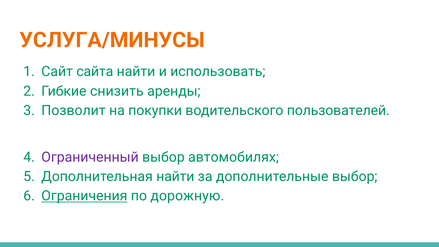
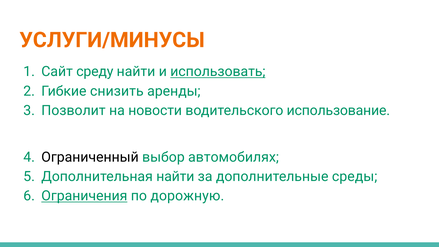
УСЛУГА/МИНУСЫ: УСЛУГА/МИНУСЫ -> УСЛУГИ/МИНУСЫ
сайта: сайта -> среду
использовать underline: none -> present
покупки: покупки -> новости
пользователей: пользователей -> использование
Ограниченный colour: purple -> black
дополнительные выбор: выбор -> среды
